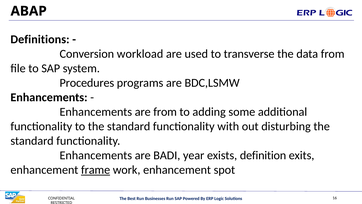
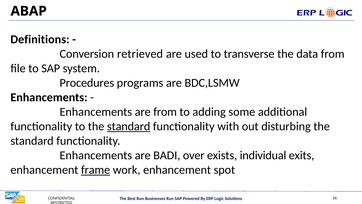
workload: workload -> retrieved
standard at (129, 126) underline: none -> present
year: year -> over
definition: definition -> individual
